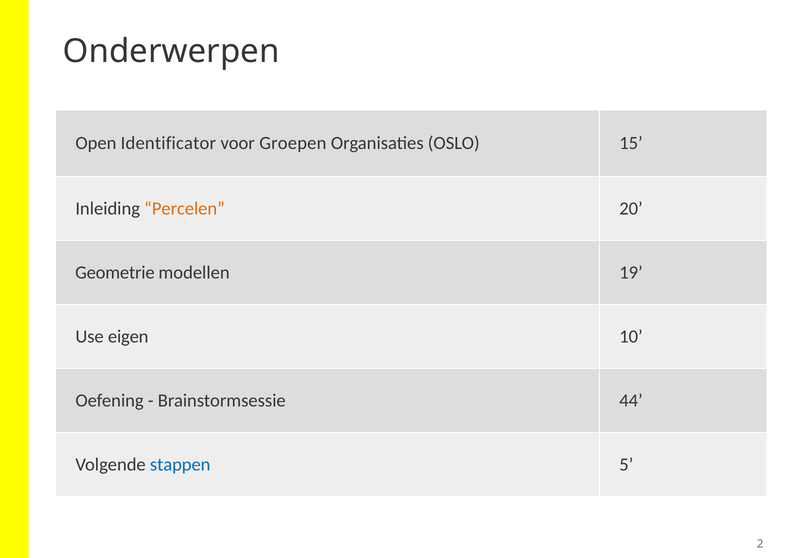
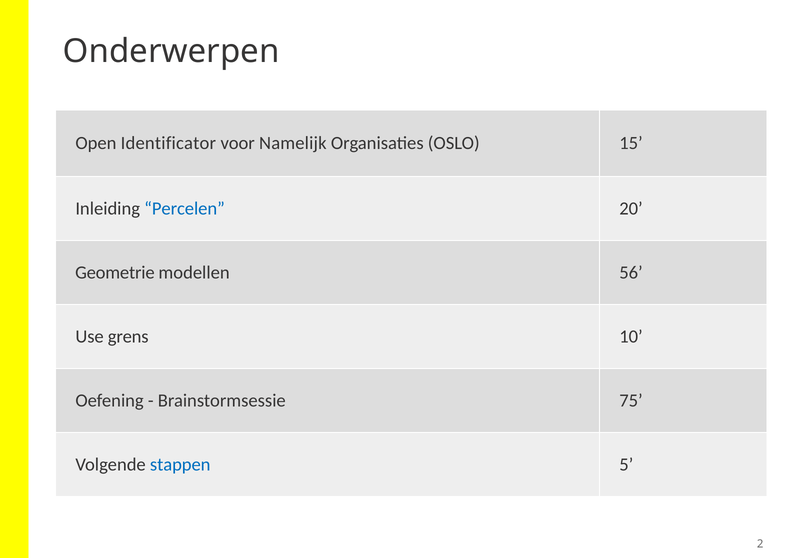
Groepen: Groepen -> Namelijk
Percelen colour: orange -> blue
19: 19 -> 56
eigen: eigen -> grens
44: 44 -> 75
